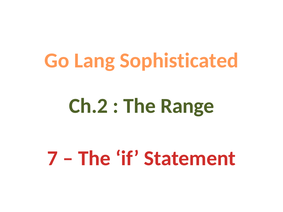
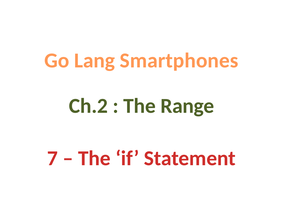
Sophisticated: Sophisticated -> Smartphones
